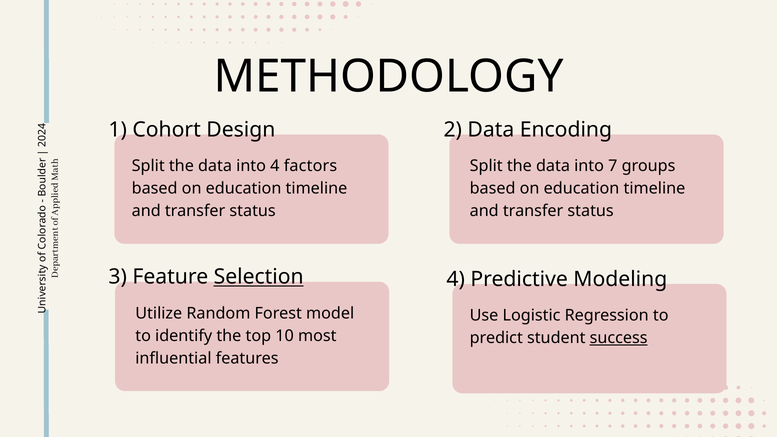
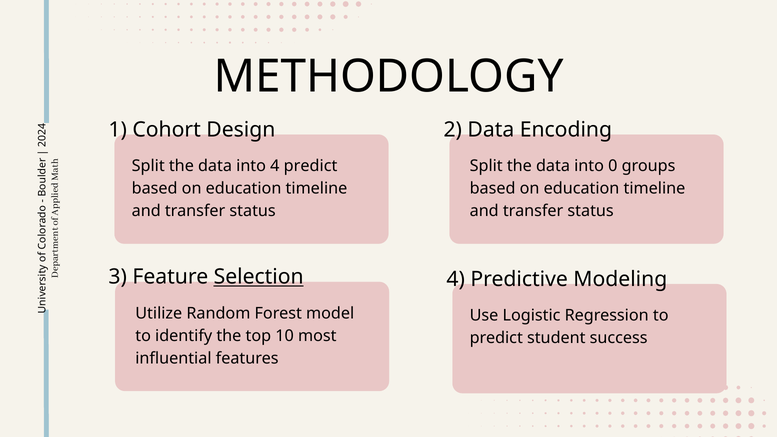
4 factors: factors -> predict
into 7: 7 -> 0
success underline: present -> none
